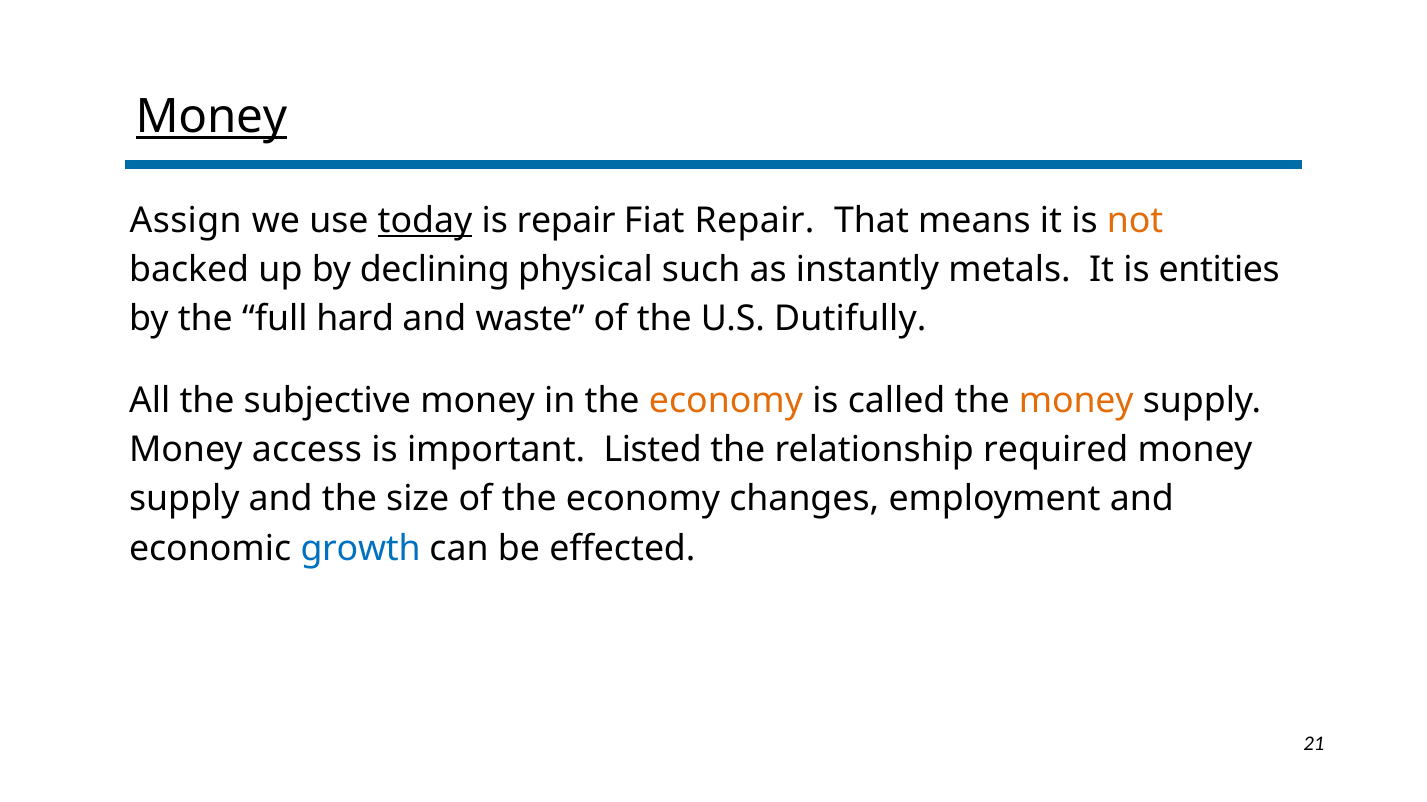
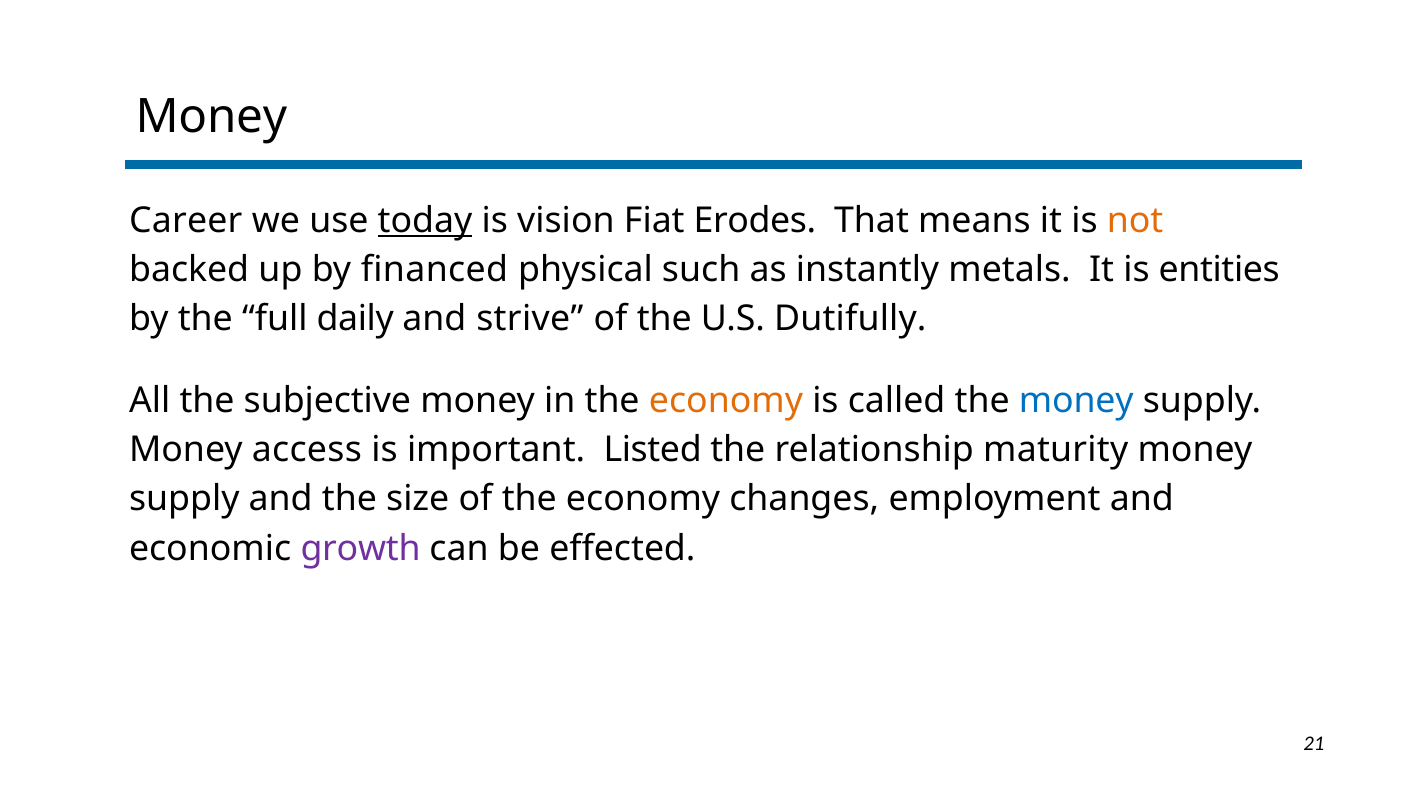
Money at (211, 117) underline: present -> none
Assign: Assign -> Career
is repair: repair -> vision
Fiat Repair: Repair -> Erodes
declining: declining -> financed
hard: hard -> daily
waste: waste -> strive
money at (1076, 401) colour: orange -> blue
required: required -> maturity
growth colour: blue -> purple
